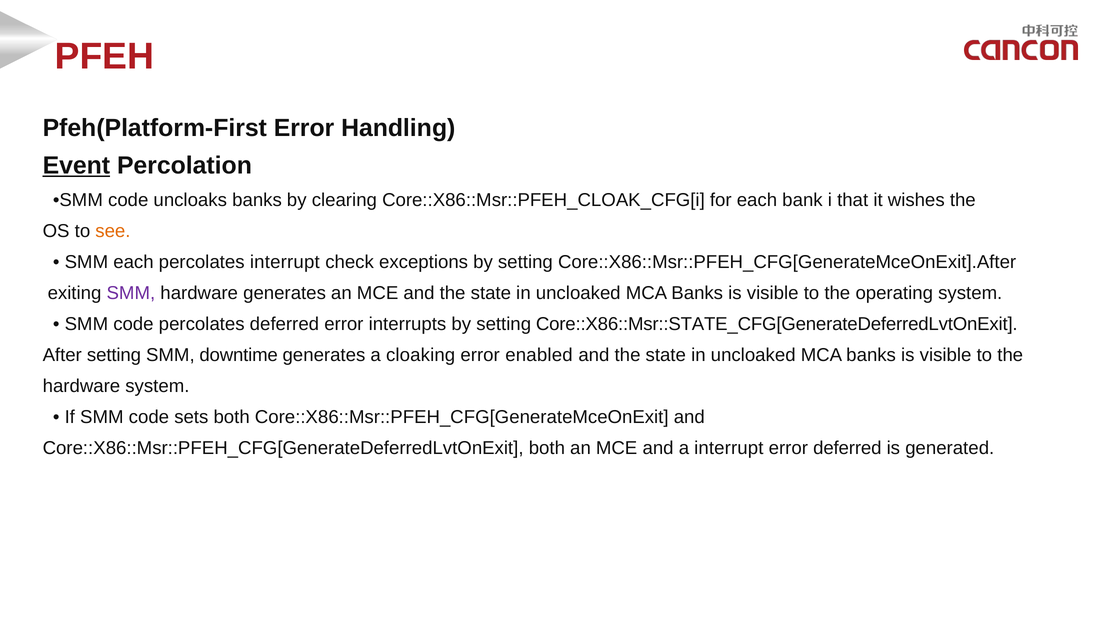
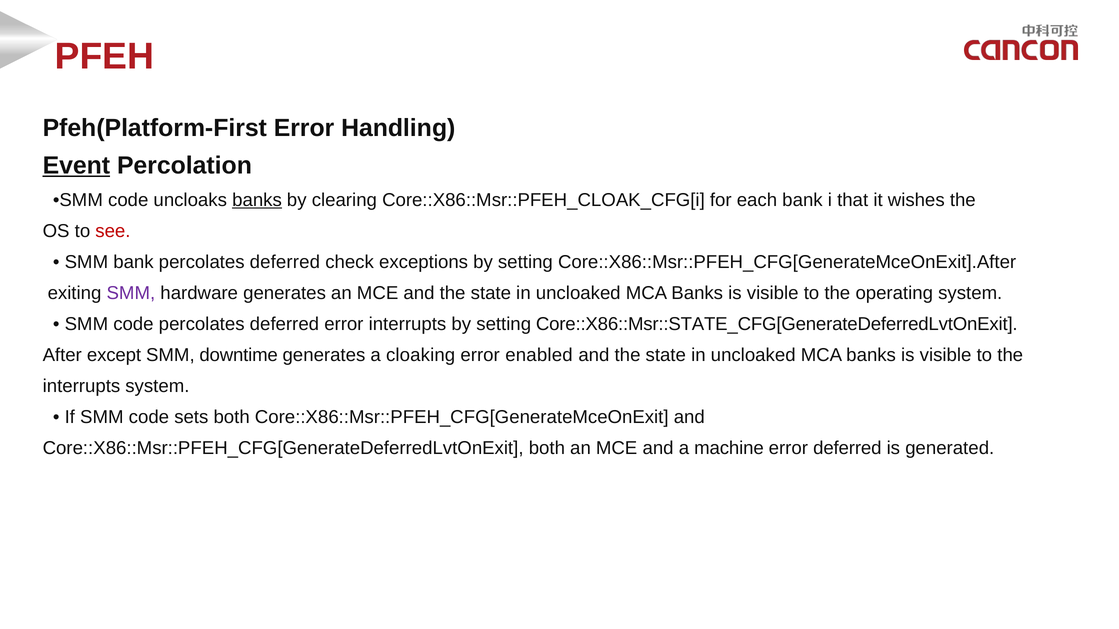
banks at (257, 200) underline: none -> present
see colour: orange -> red
SMM each: each -> bank
interrupt at (285, 262): interrupt -> deferred
After setting: setting -> except
hardware at (81, 386): hardware -> interrupts
a interrupt: interrupt -> machine
